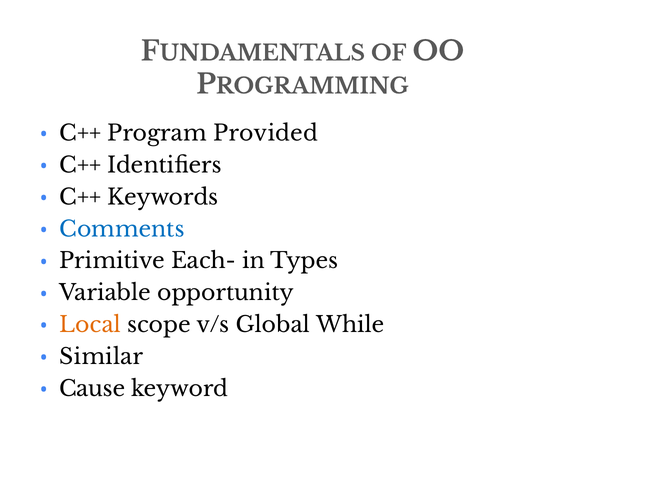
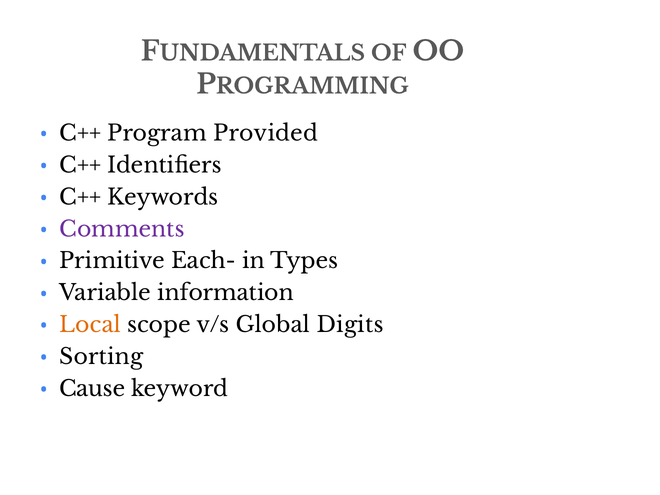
Comments colour: blue -> purple
opportunity: opportunity -> information
While: While -> Digits
Similar: Similar -> Sorting
